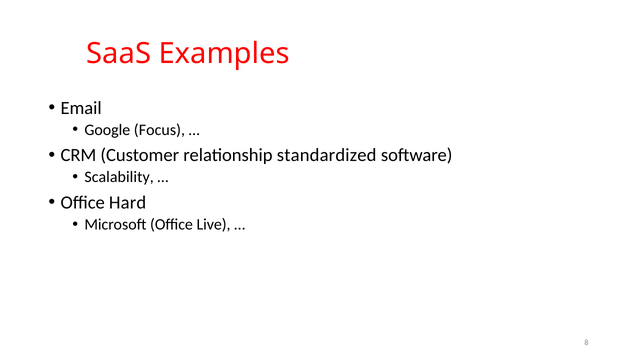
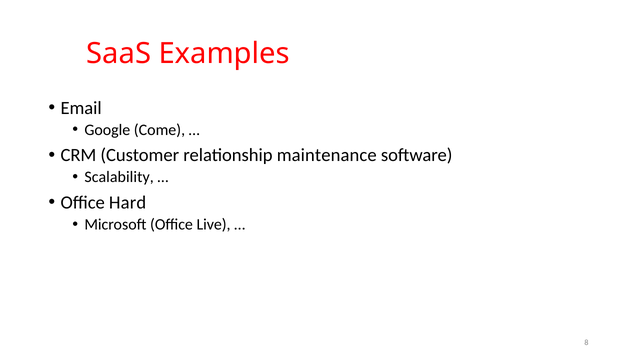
Focus: Focus -> Come
standardized: standardized -> maintenance
